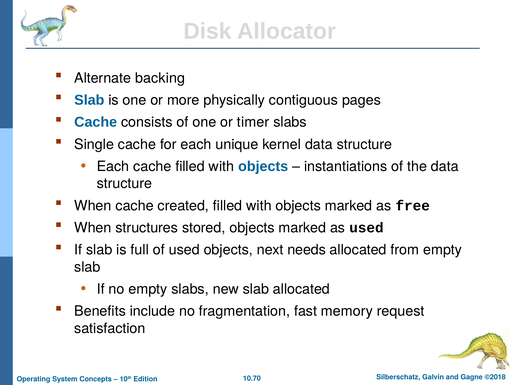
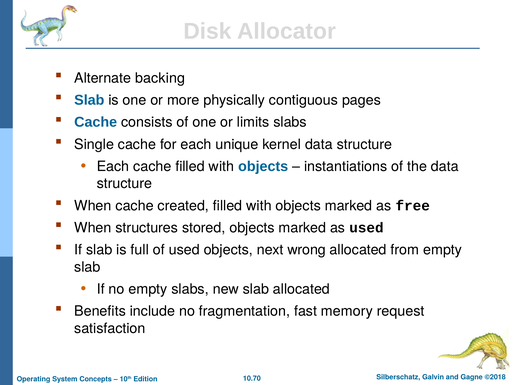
timer: timer -> limits
needs: needs -> wrong
